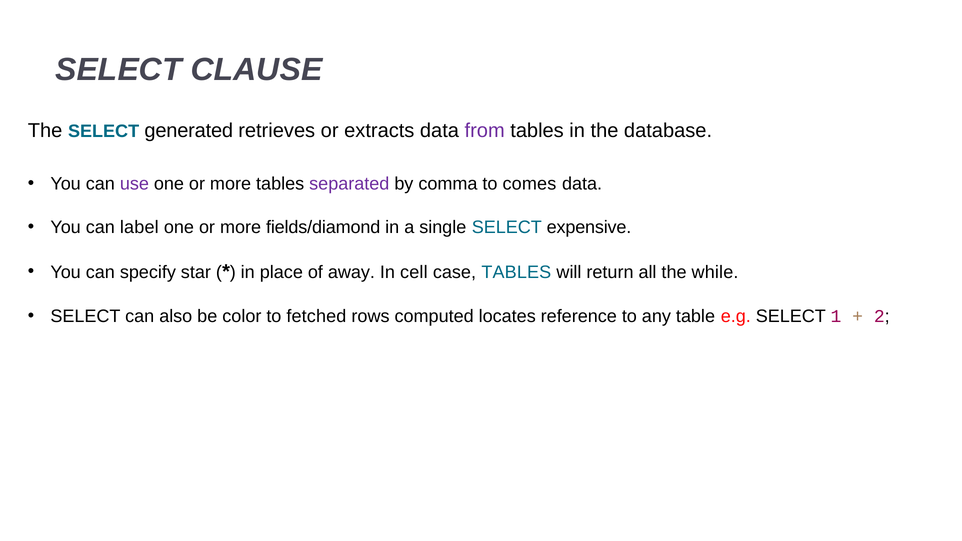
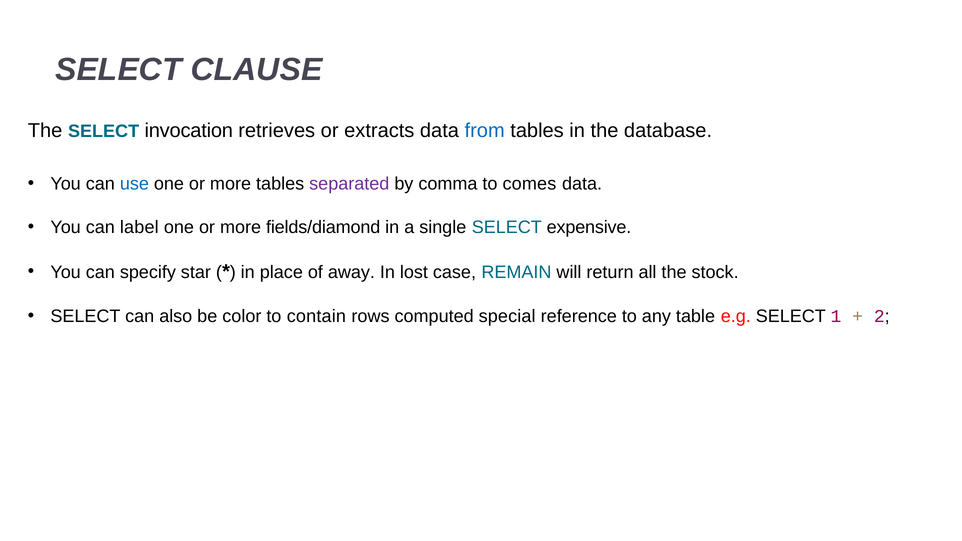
generated: generated -> invocation
from colour: purple -> blue
use colour: purple -> blue
cell: cell -> lost
case TABLES: TABLES -> REMAIN
while: while -> stock
fetched: fetched -> contain
locates: locates -> special
